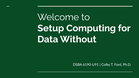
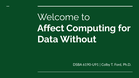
Setup: Setup -> Affect
